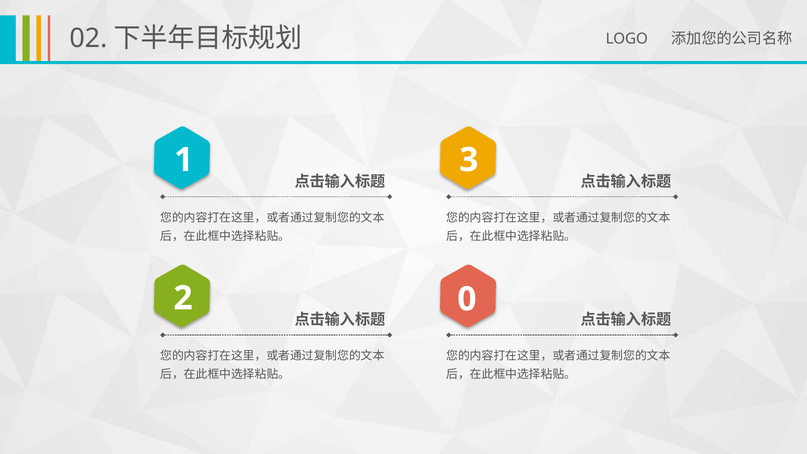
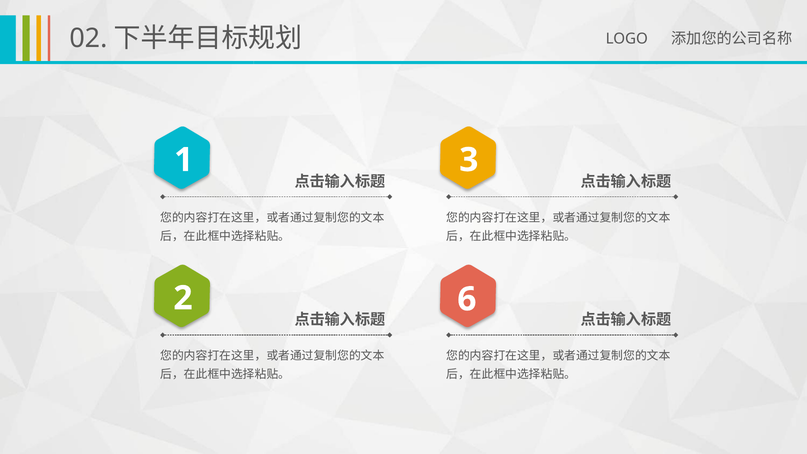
0: 0 -> 6
